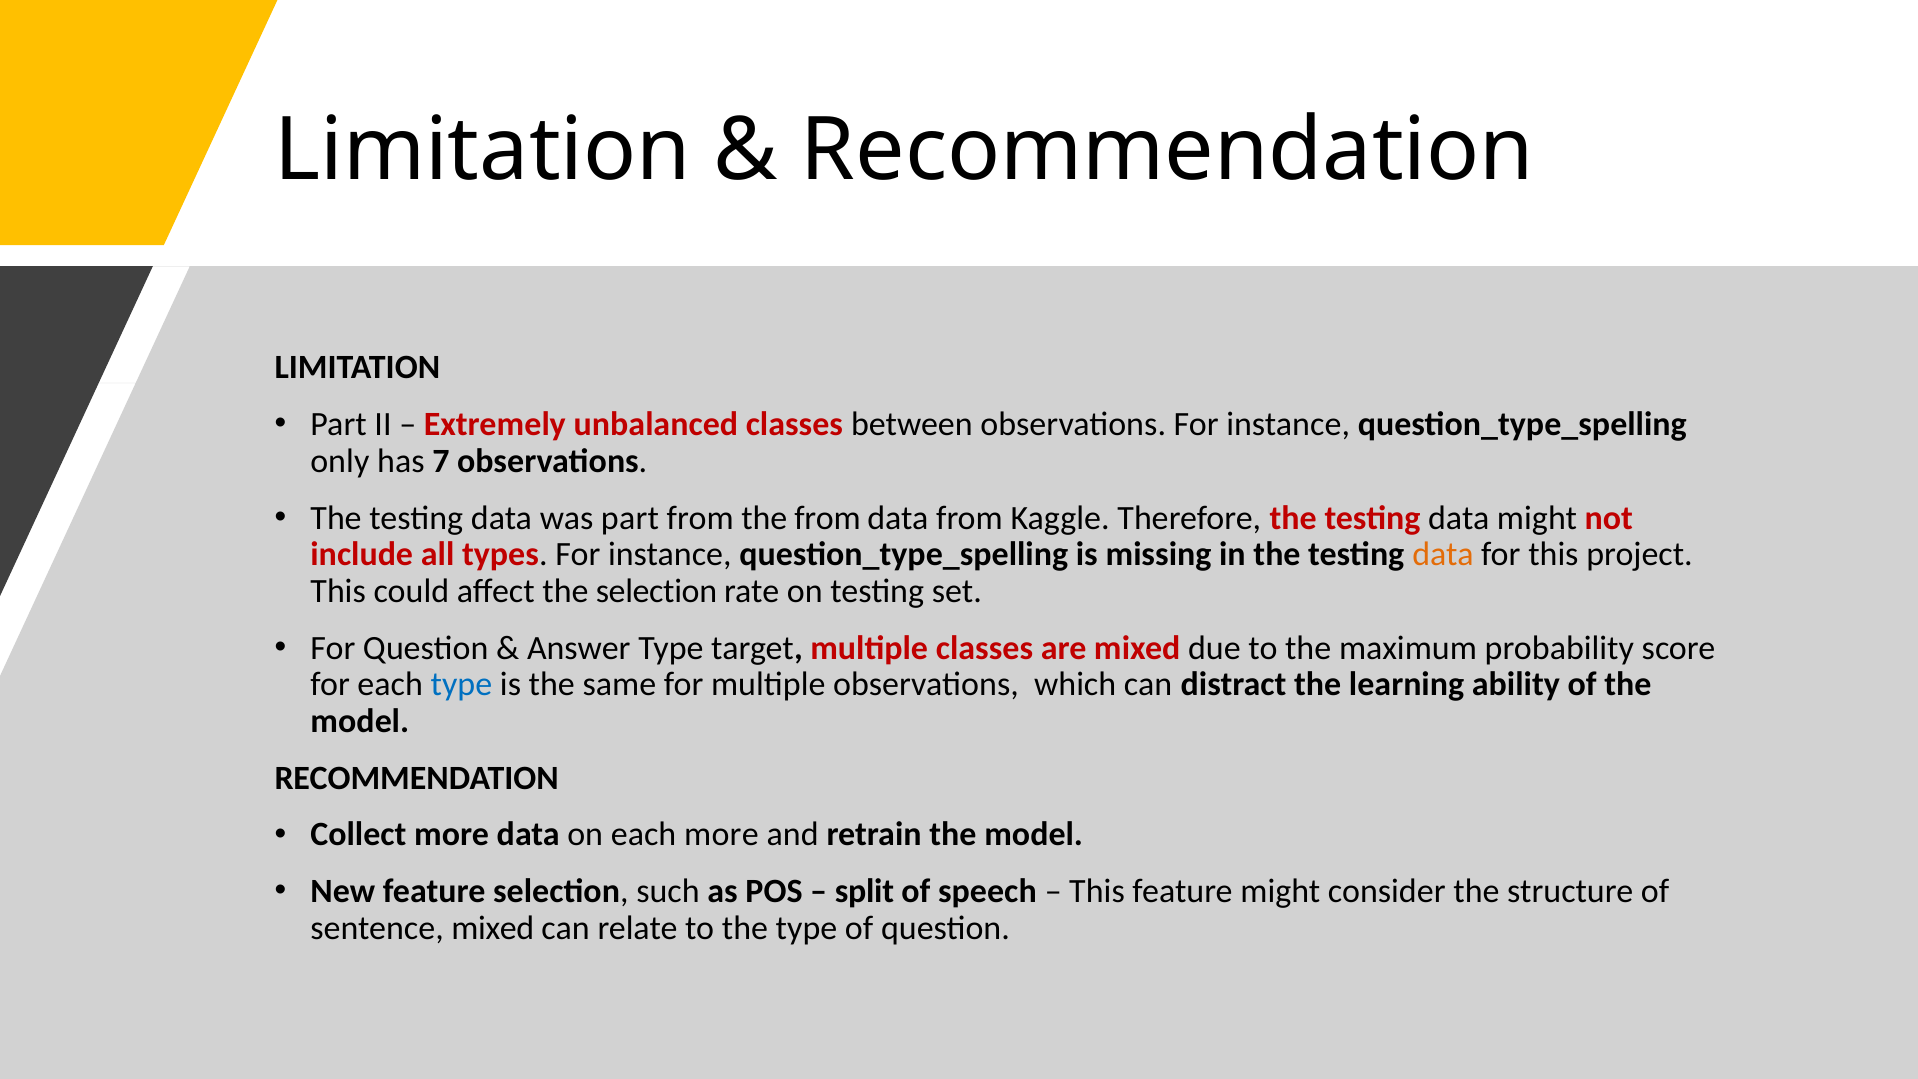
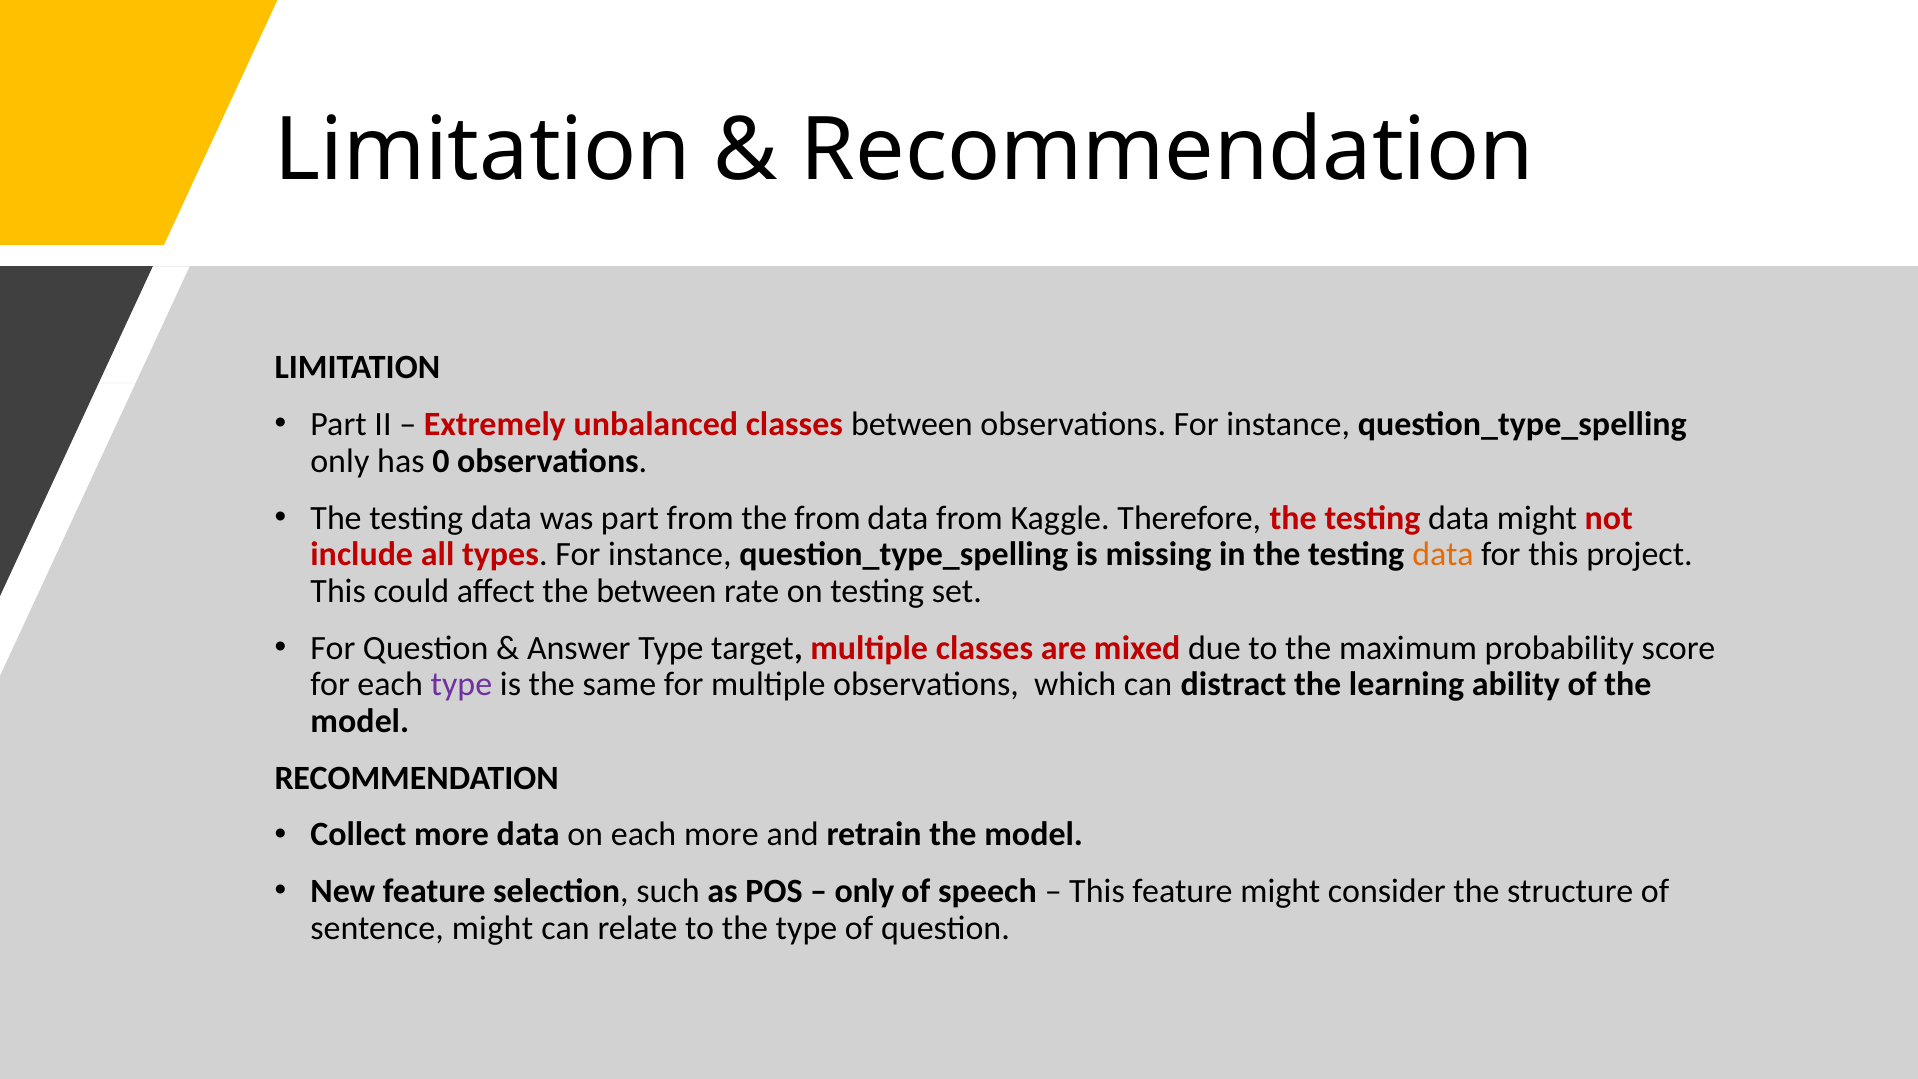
7: 7 -> 0
the selection: selection -> between
type at (461, 685) colour: blue -> purple
split at (864, 891): split -> only
sentence mixed: mixed -> might
